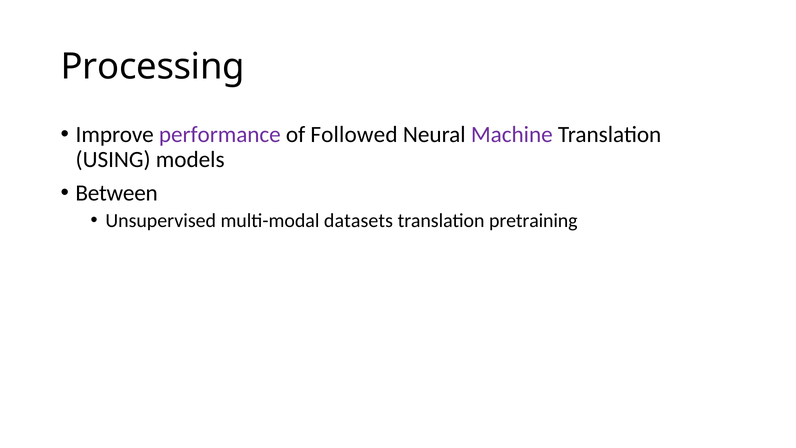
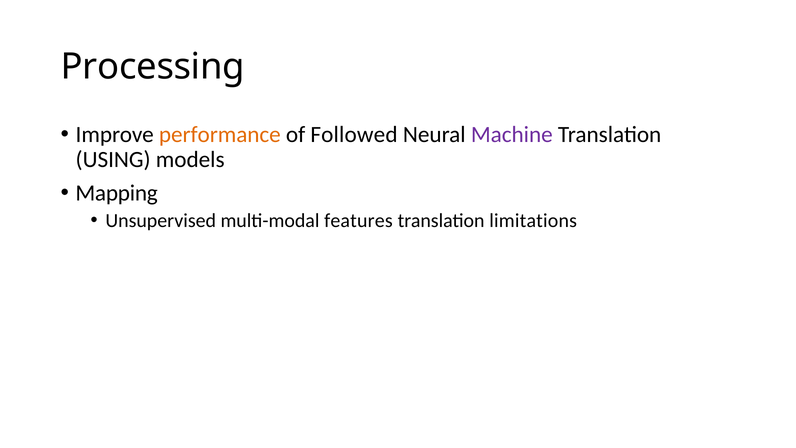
performance colour: purple -> orange
Between: Between -> Mapping
datasets: datasets -> features
pretraining: pretraining -> limitations
